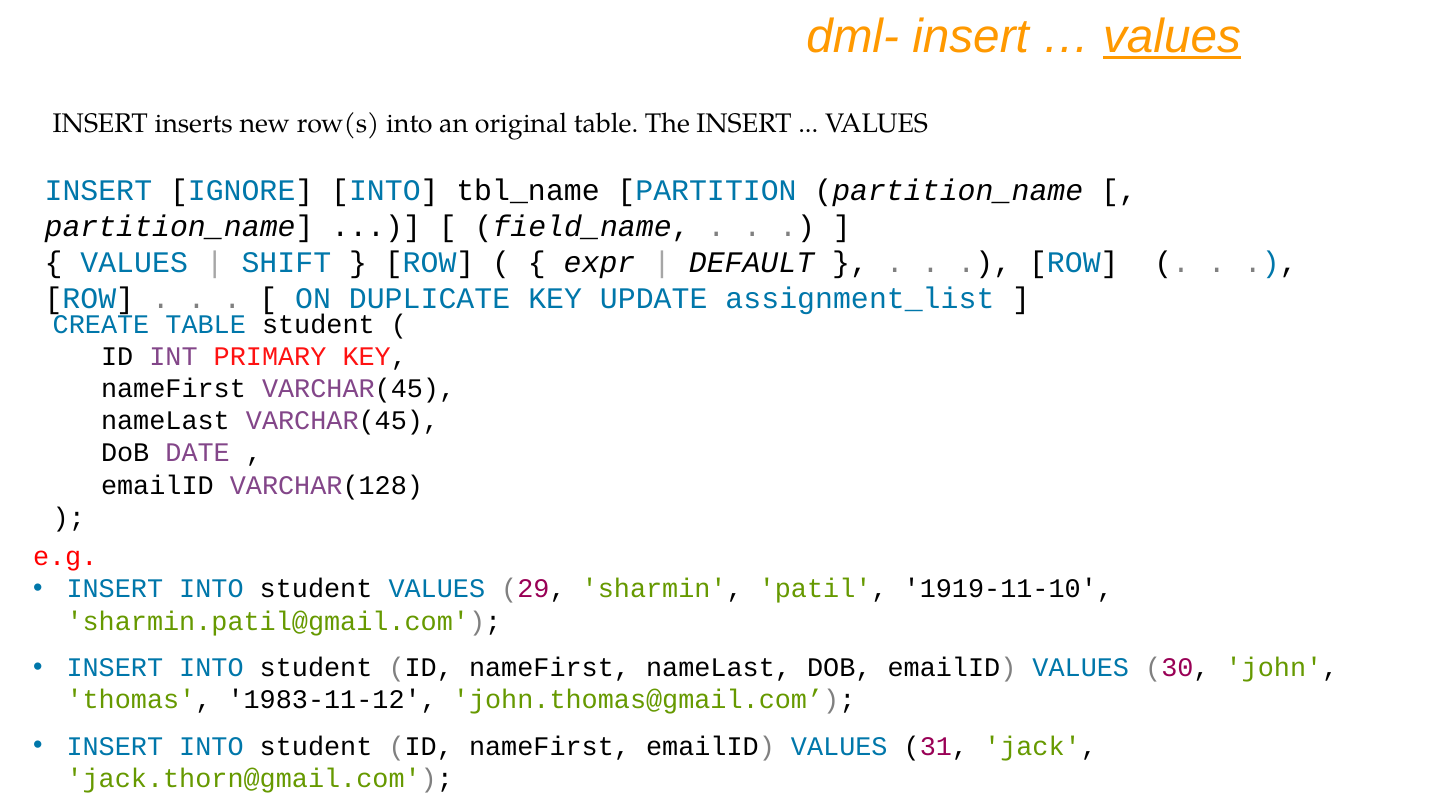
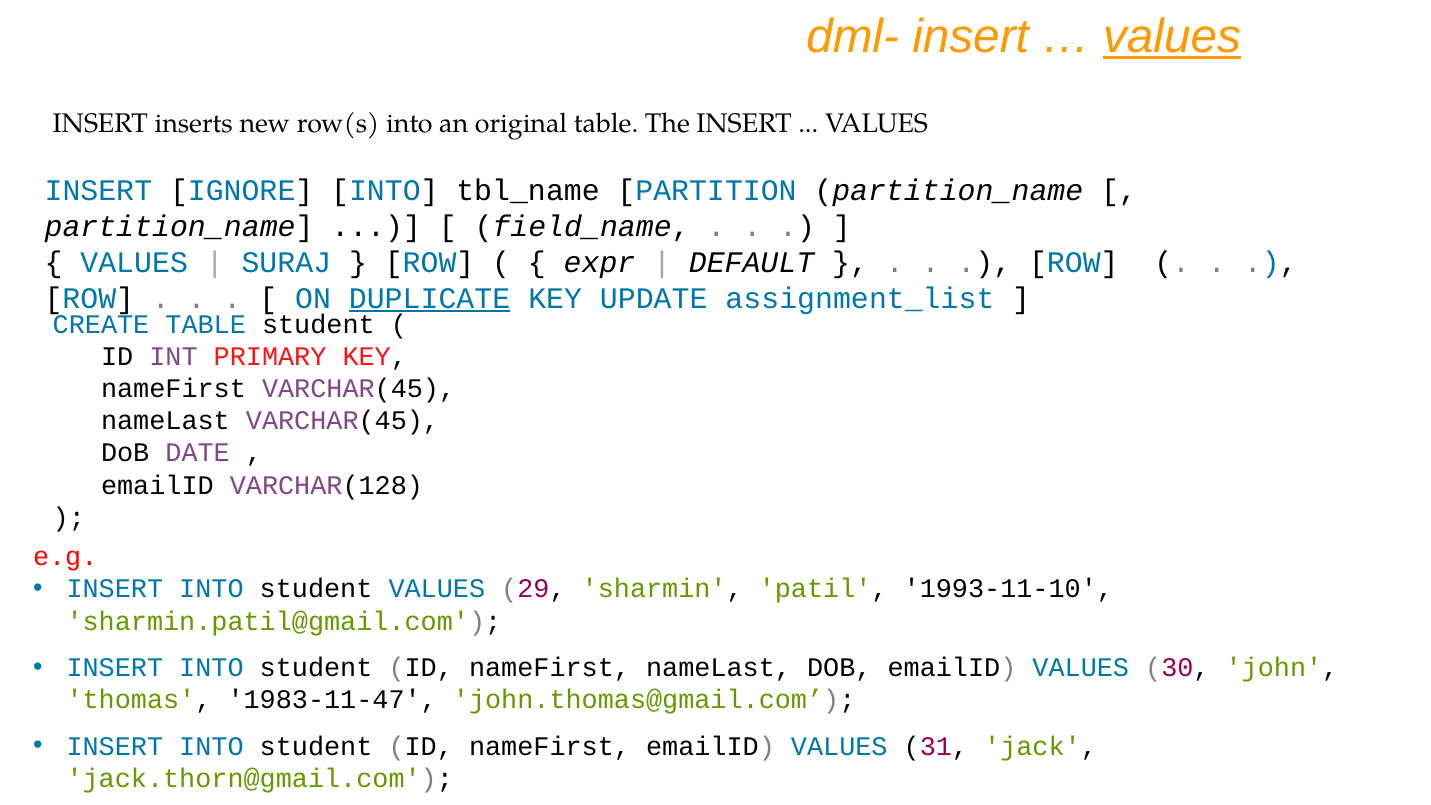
SHIFT: SHIFT -> SURAJ
DUPLICATE underline: none -> present
1919-11-10: 1919-11-10 -> 1993-11-10
1983-11-12: 1983-11-12 -> 1983-11-47
